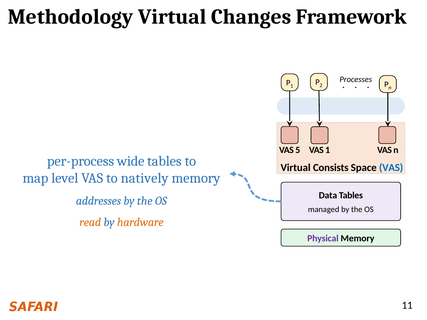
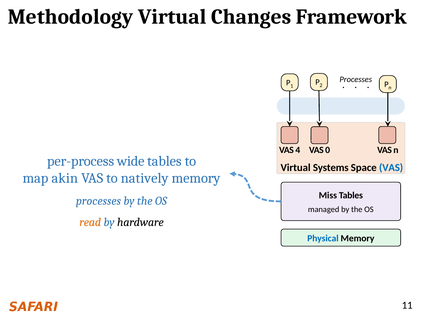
5: 5 -> 4
VAS 1: 1 -> 0
Consists: Consists -> Systems
level: level -> akin
Data: Data -> Miss
addresses at (99, 201): addresses -> processes
hardware colour: orange -> black
Physical colour: purple -> blue
